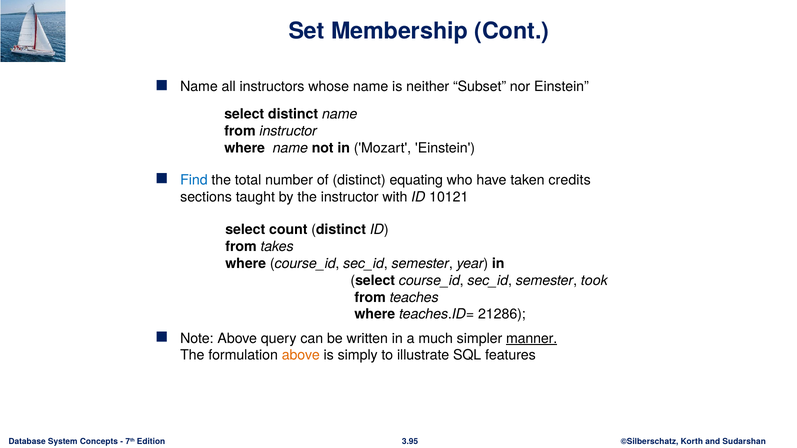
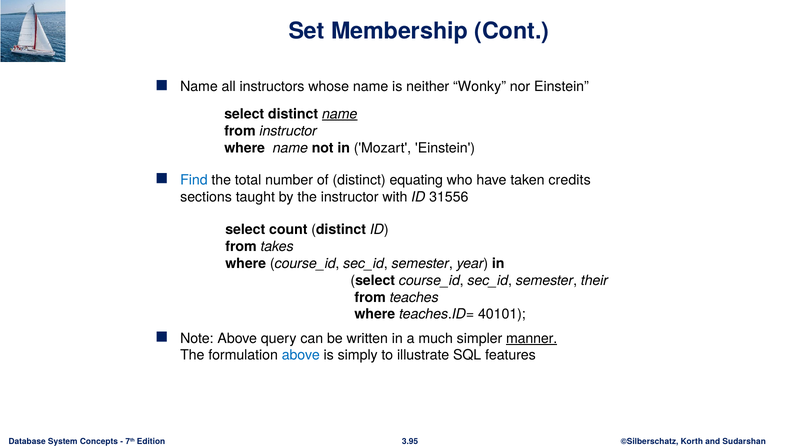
Subset: Subset -> Wonky
name at (340, 114) underline: none -> present
10121: 10121 -> 31556
took: took -> their
21286: 21286 -> 40101
above at (301, 356) colour: orange -> blue
